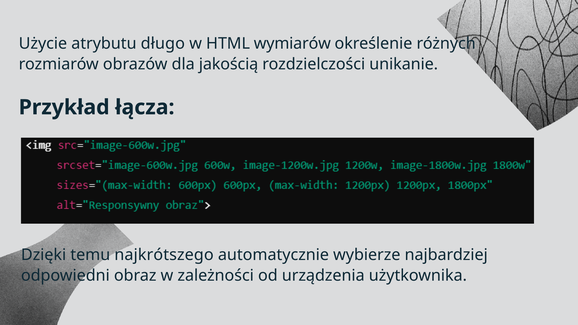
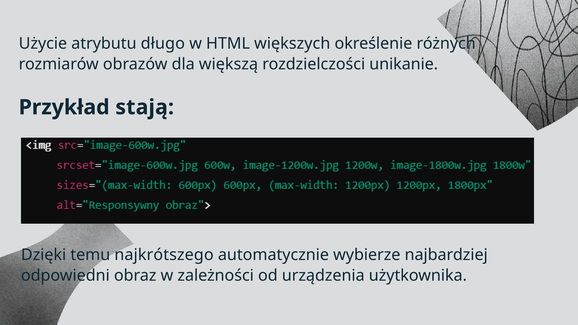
wymiarów: wymiarów -> większych
jakością: jakością -> większą
łącza: łącza -> stają
